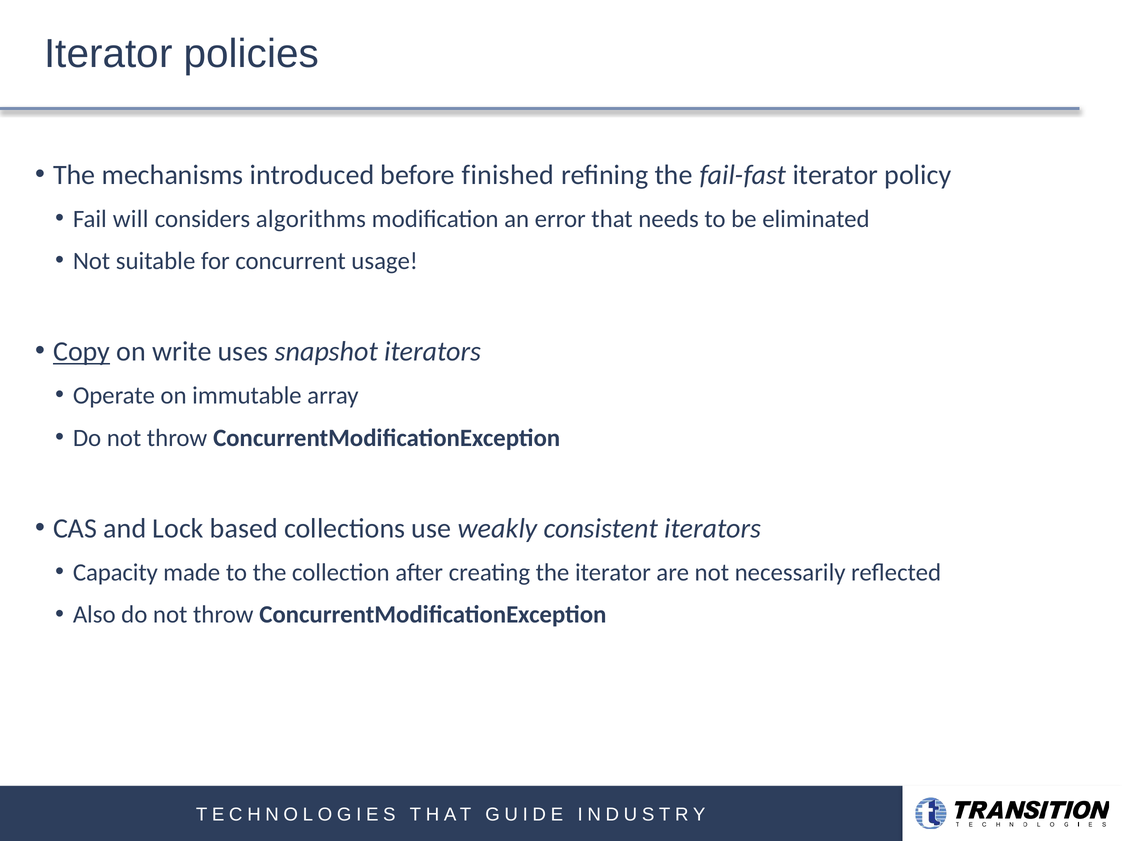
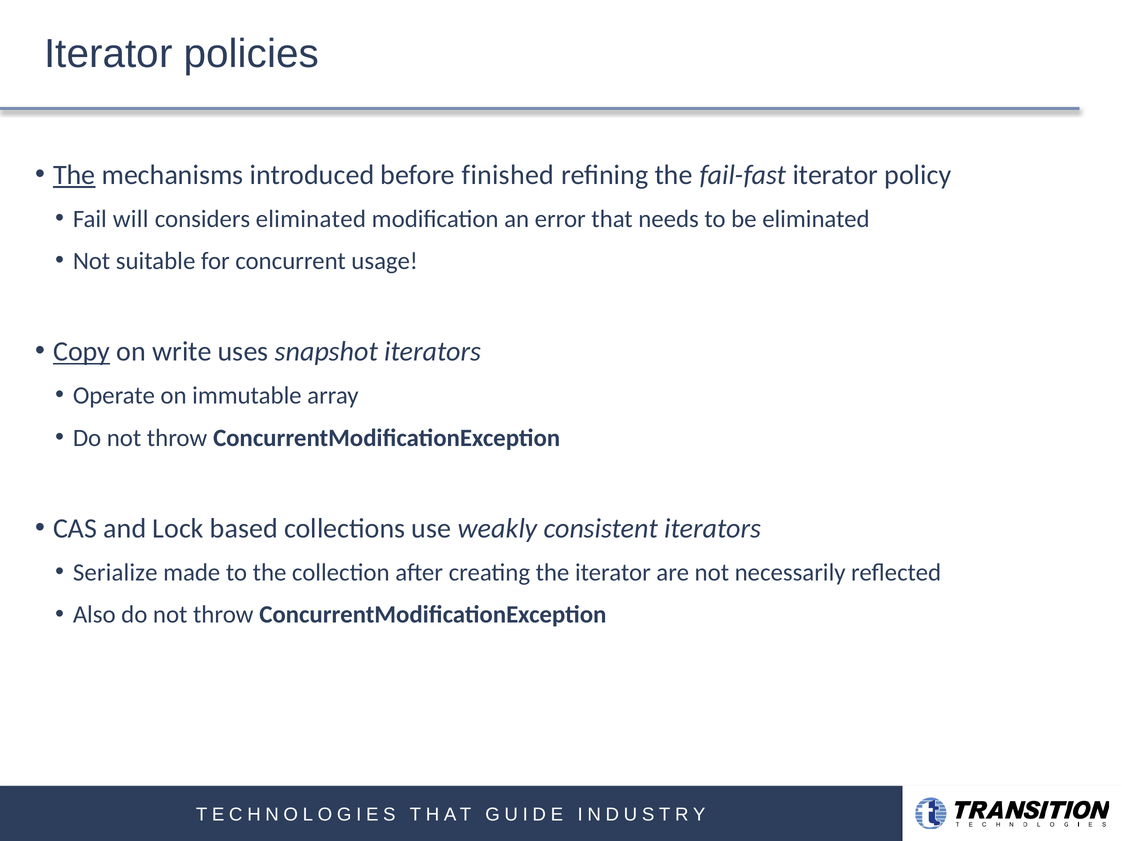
The at (74, 175) underline: none -> present
considers algorithms: algorithms -> eliminated
Capacity: Capacity -> Serialize
